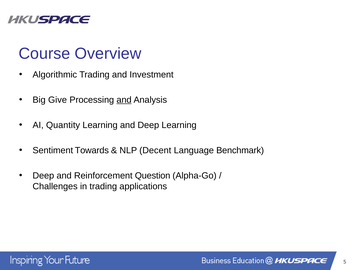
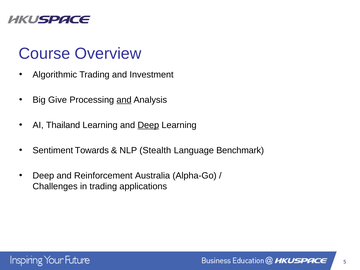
Quantity: Quantity -> Thailand
Deep at (148, 125) underline: none -> present
Decent: Decent -> Stealth
Question: Question -> Australia
